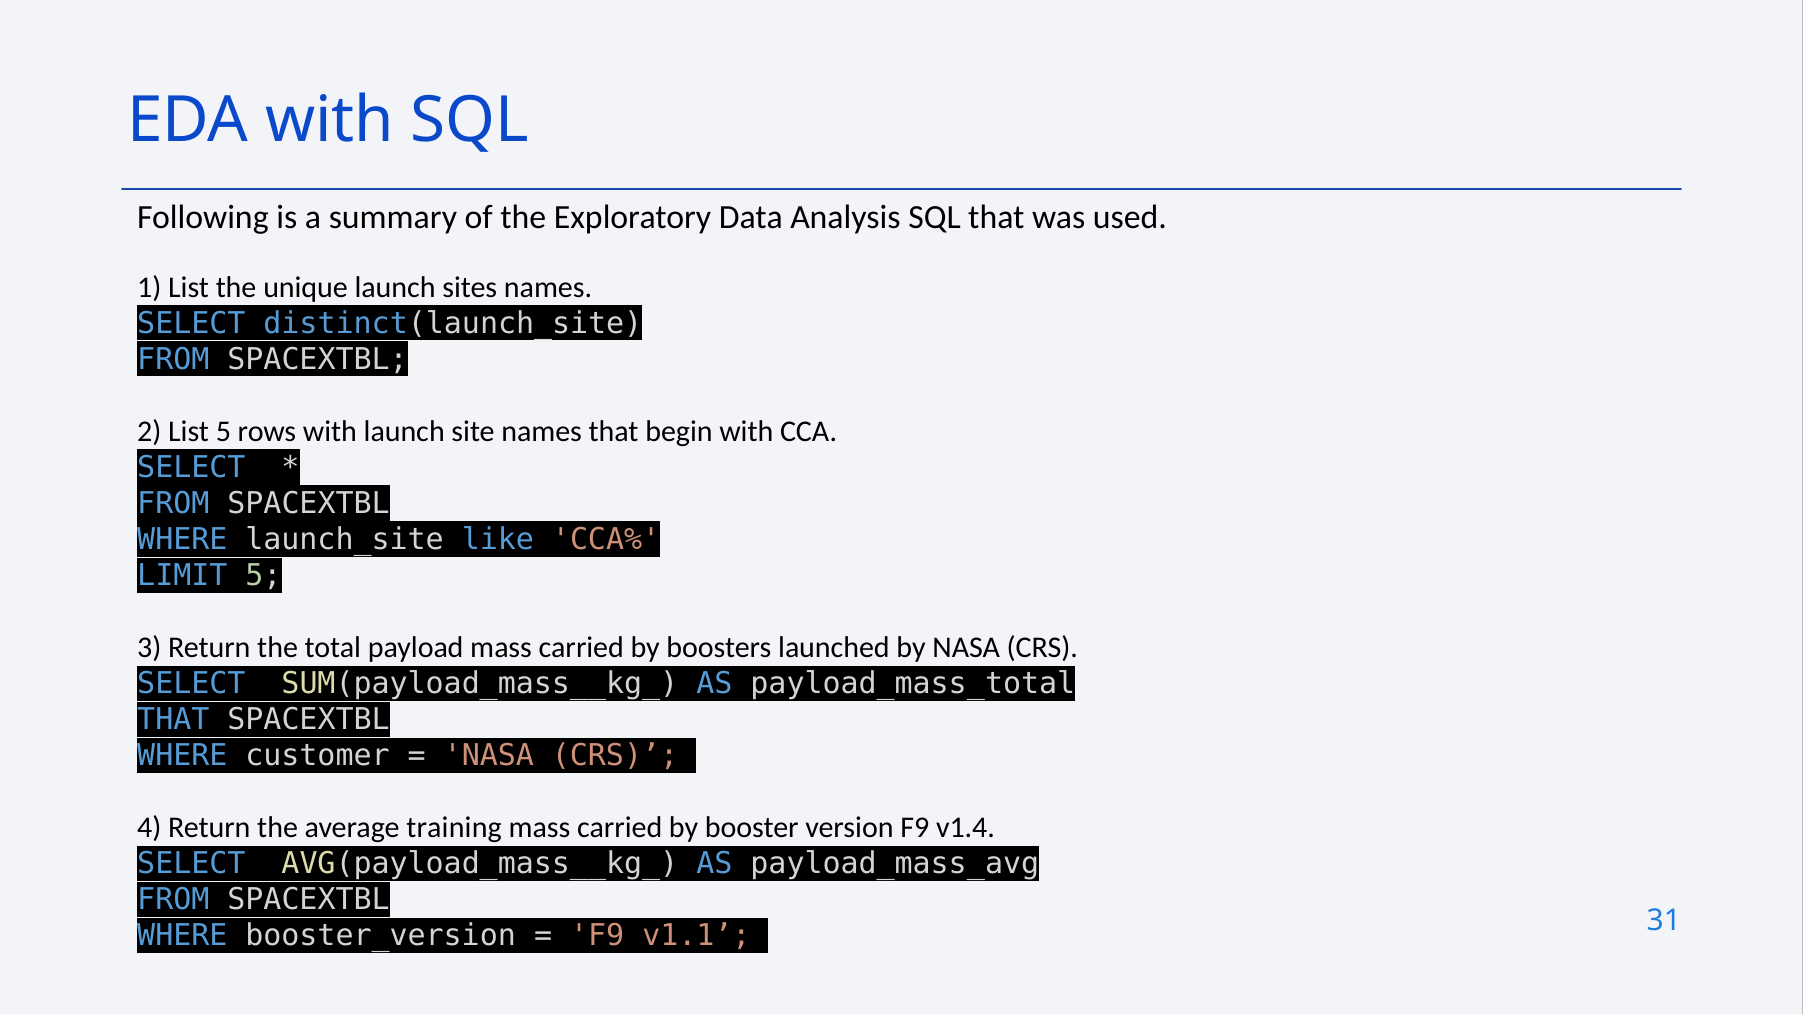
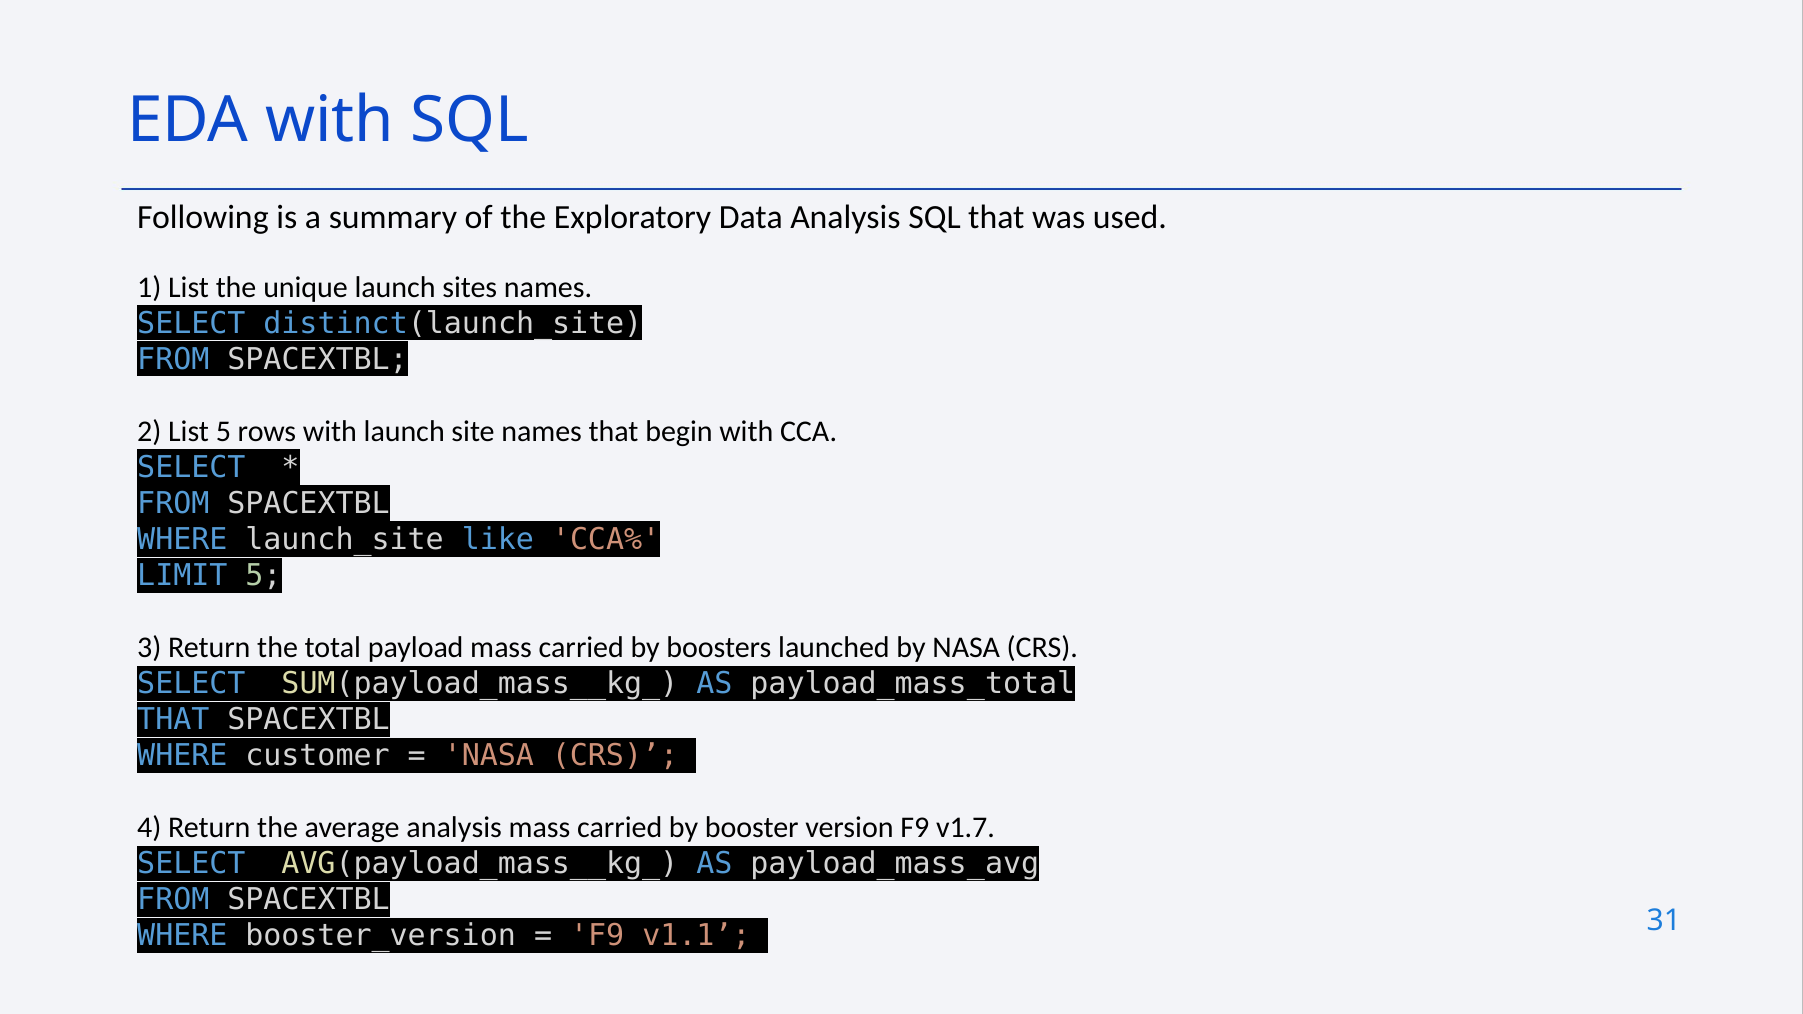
average training: training -> analysis
v1.4: v1.4 -> v1.7
